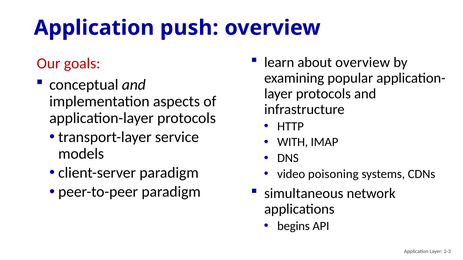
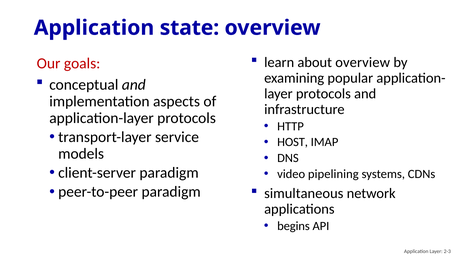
push: push -> state
WITH: WITH -> HOST
poisoning: poisoning -> pipelining
